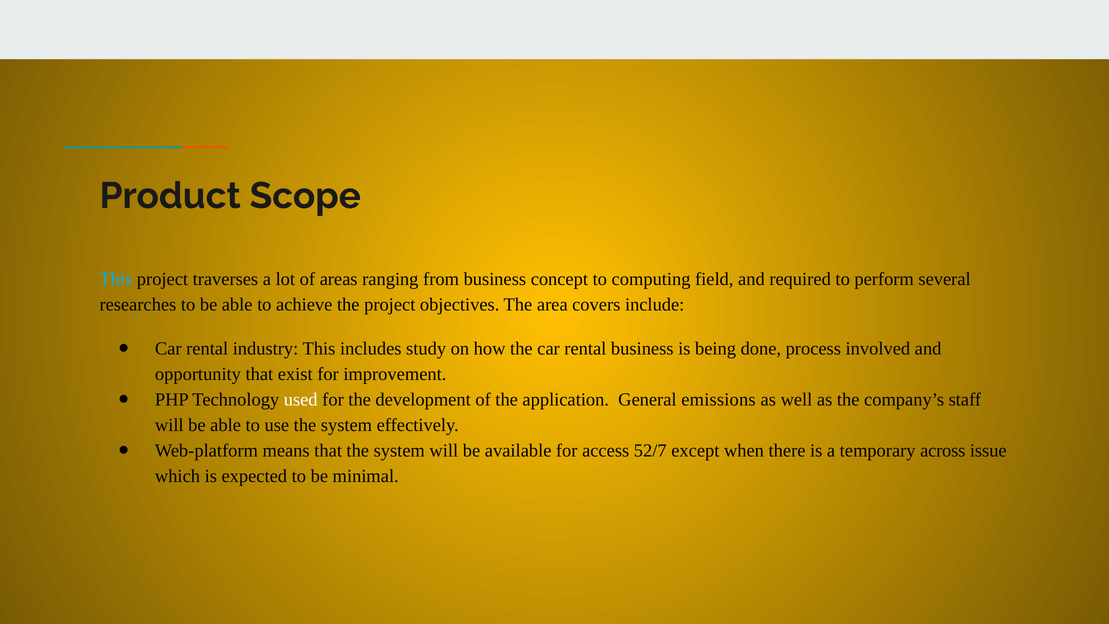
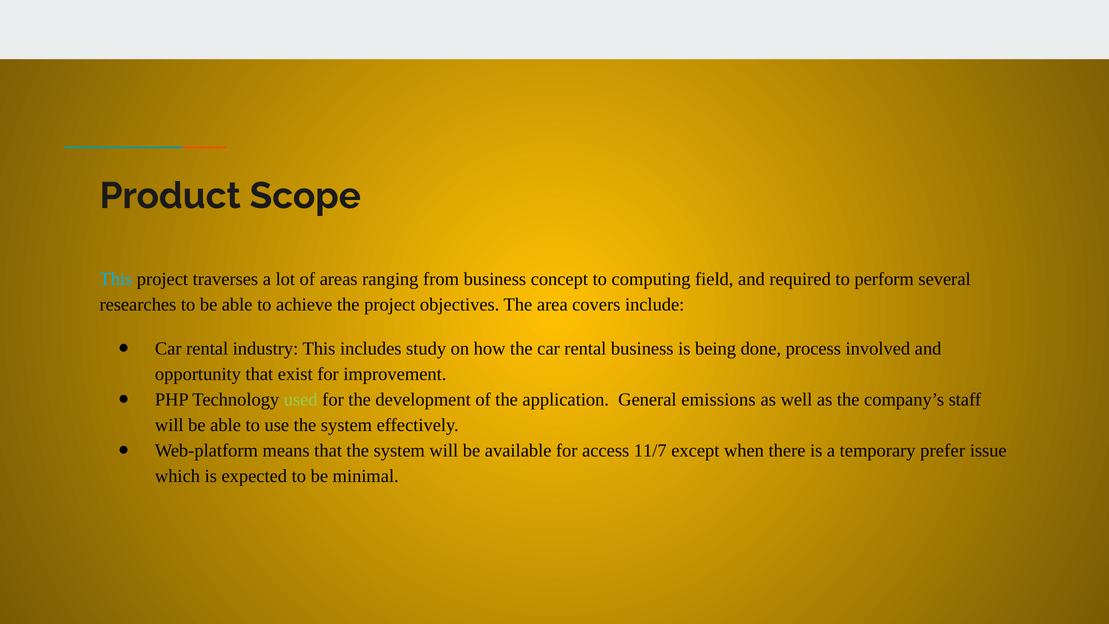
used colour: white -> light green
52/7: 52/7 -> 11/7
across: across -> prefer
